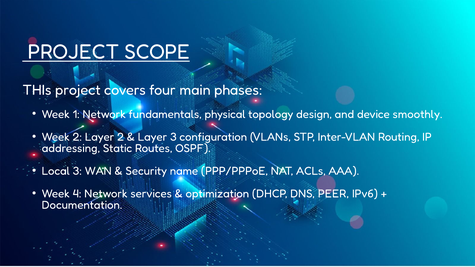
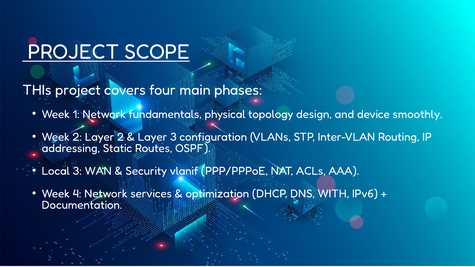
name: name -> vlanif
PEER: PEER -> WITH
